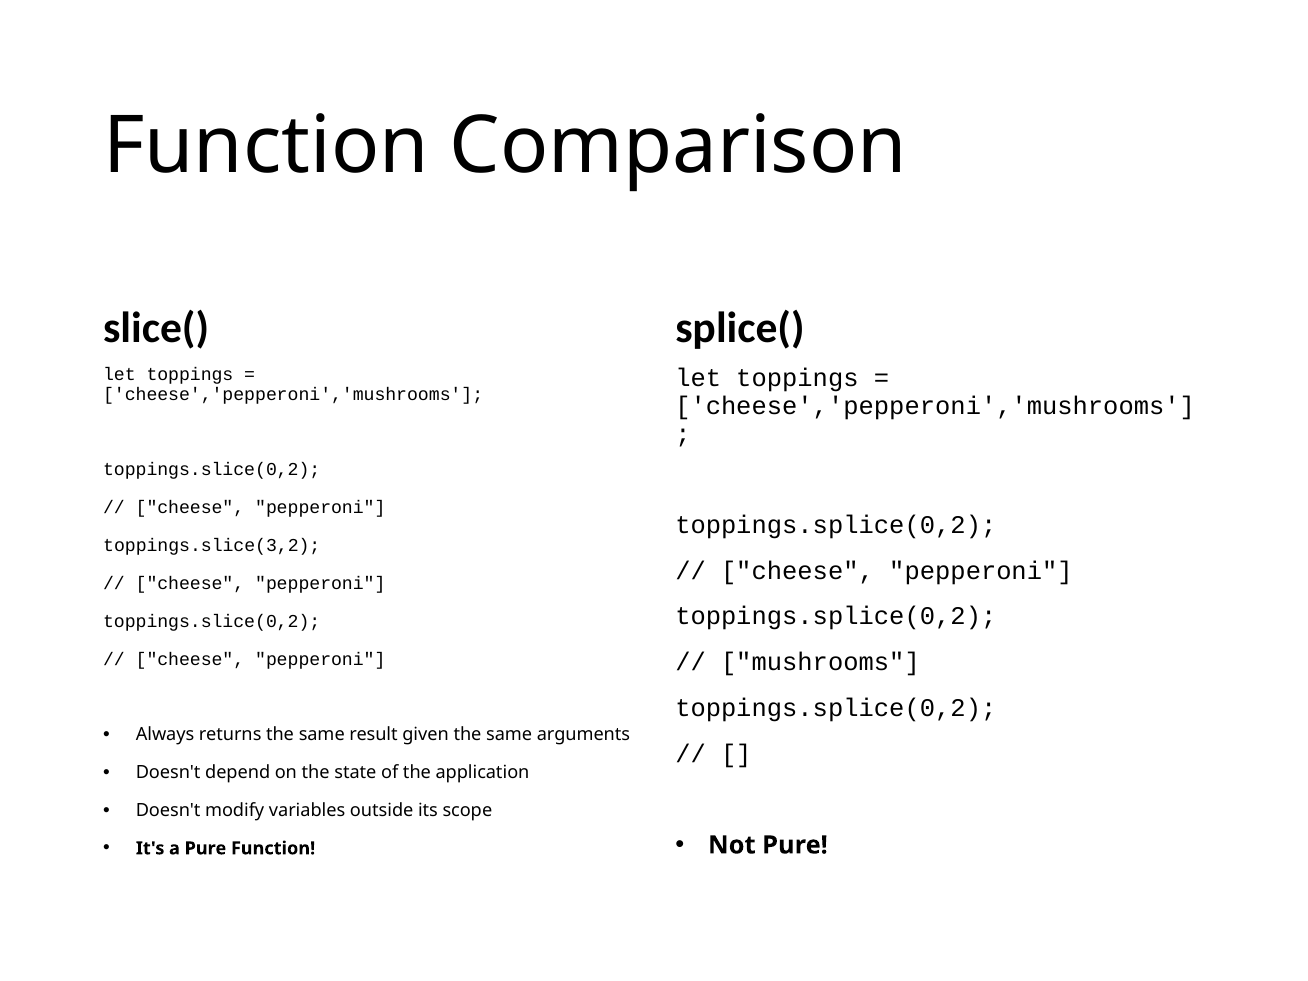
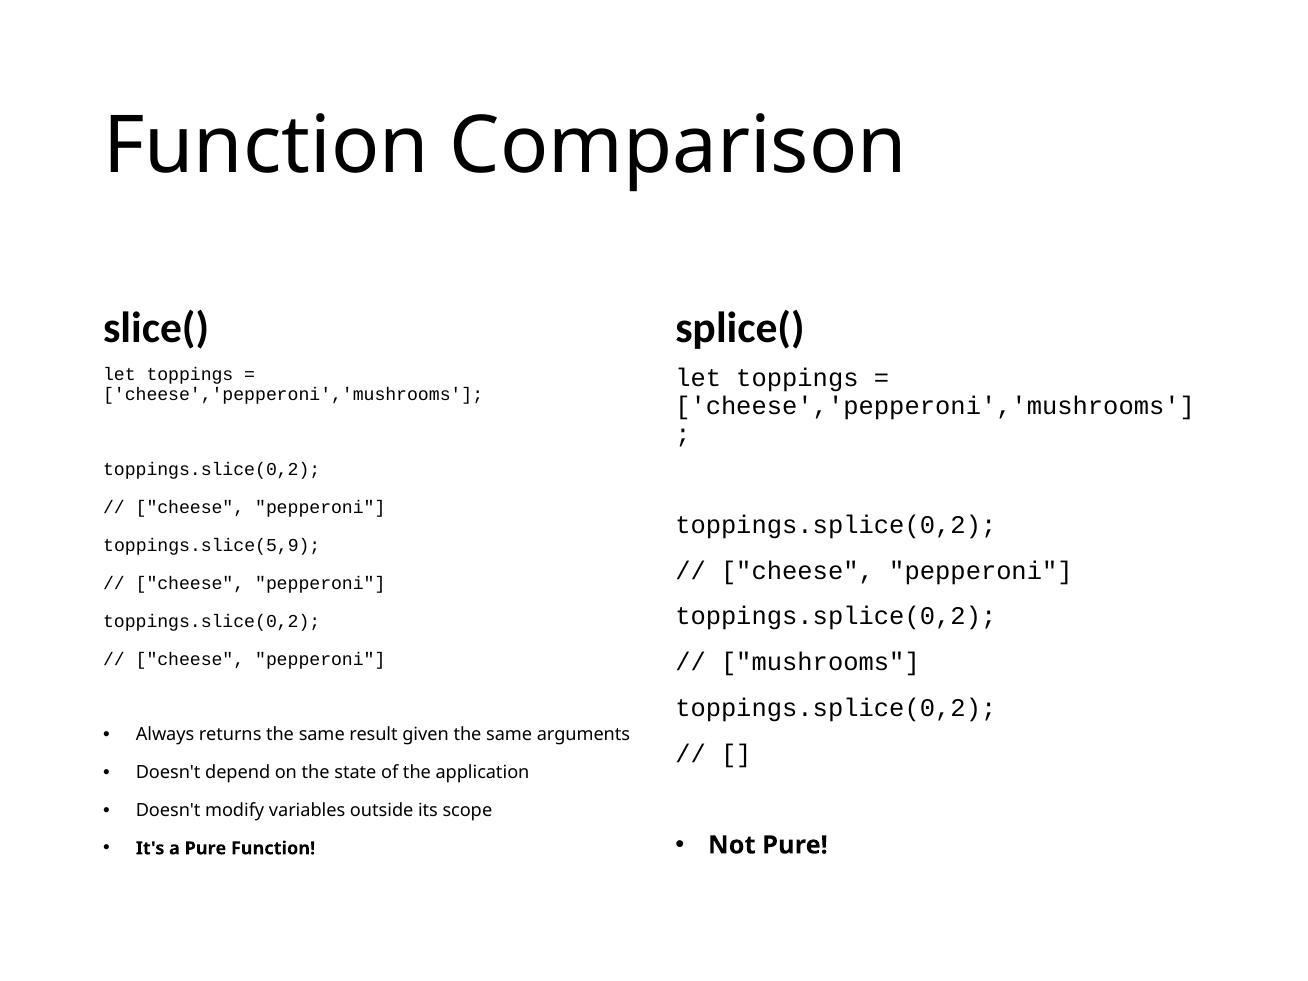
toppings.slice(3,2: toppings.slice(3,2 -> toppings.slice(5,9
